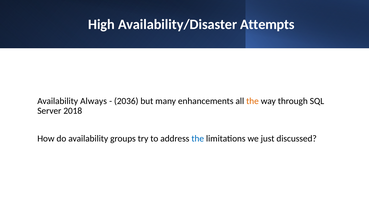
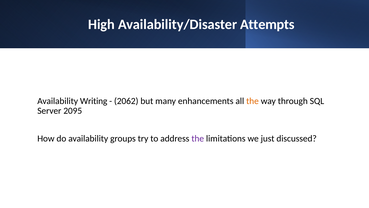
Always: Always -> Writing
2036: 2036 -> 2062
2018: 2018 -> 2095
the at (198, 138) colour: blue -> purple
